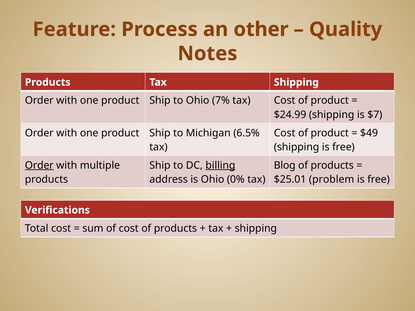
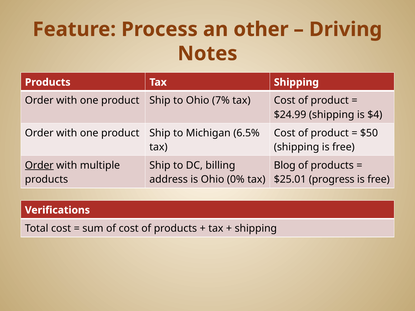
Quality: Quality -> Driving
$7: $7 -> $4
$49: $49 -> $50
billing underline: present -> none
problem: problem -> progress
